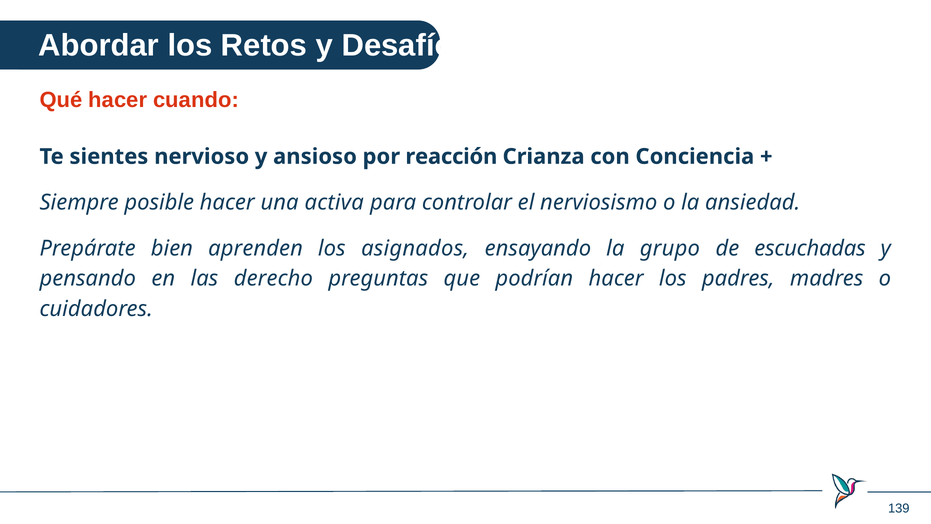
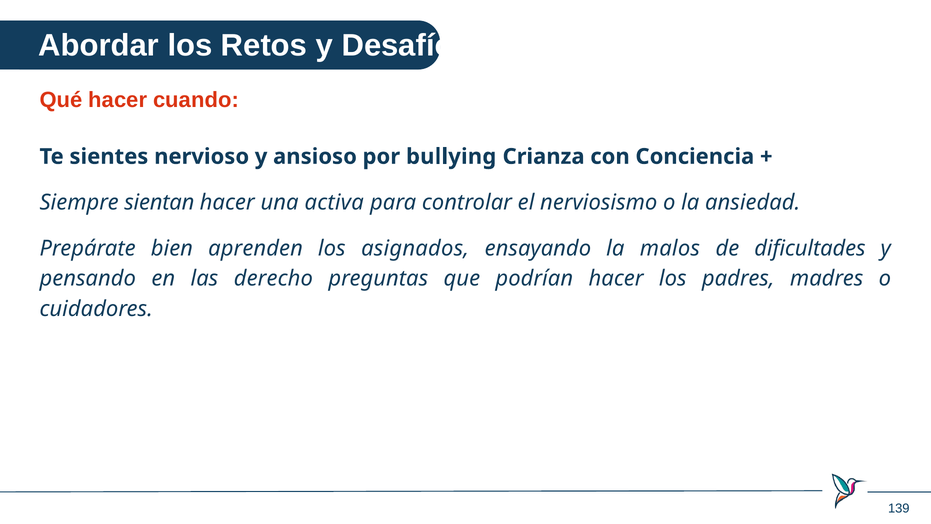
reacción: reacción -> bullying
posible: posible -> sientan
grupo: grupo -> malos
escuchadas: escuchadas -> dificultades
